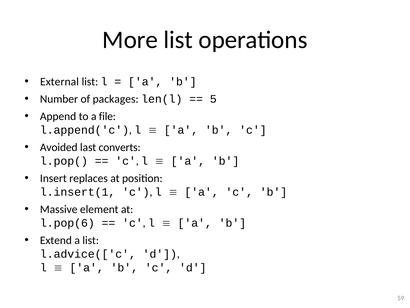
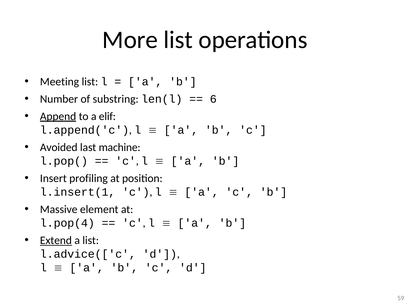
External: External -> Meeting
packages: packages -> substring
5: 5 -> 6
Append underline: none -> present
file: file -> elif
converts: converts -> machine
replaces: replaces -> profiling
l.pop(6: l.pop(6 -> l.pop(4
Extend underline: none -> present
